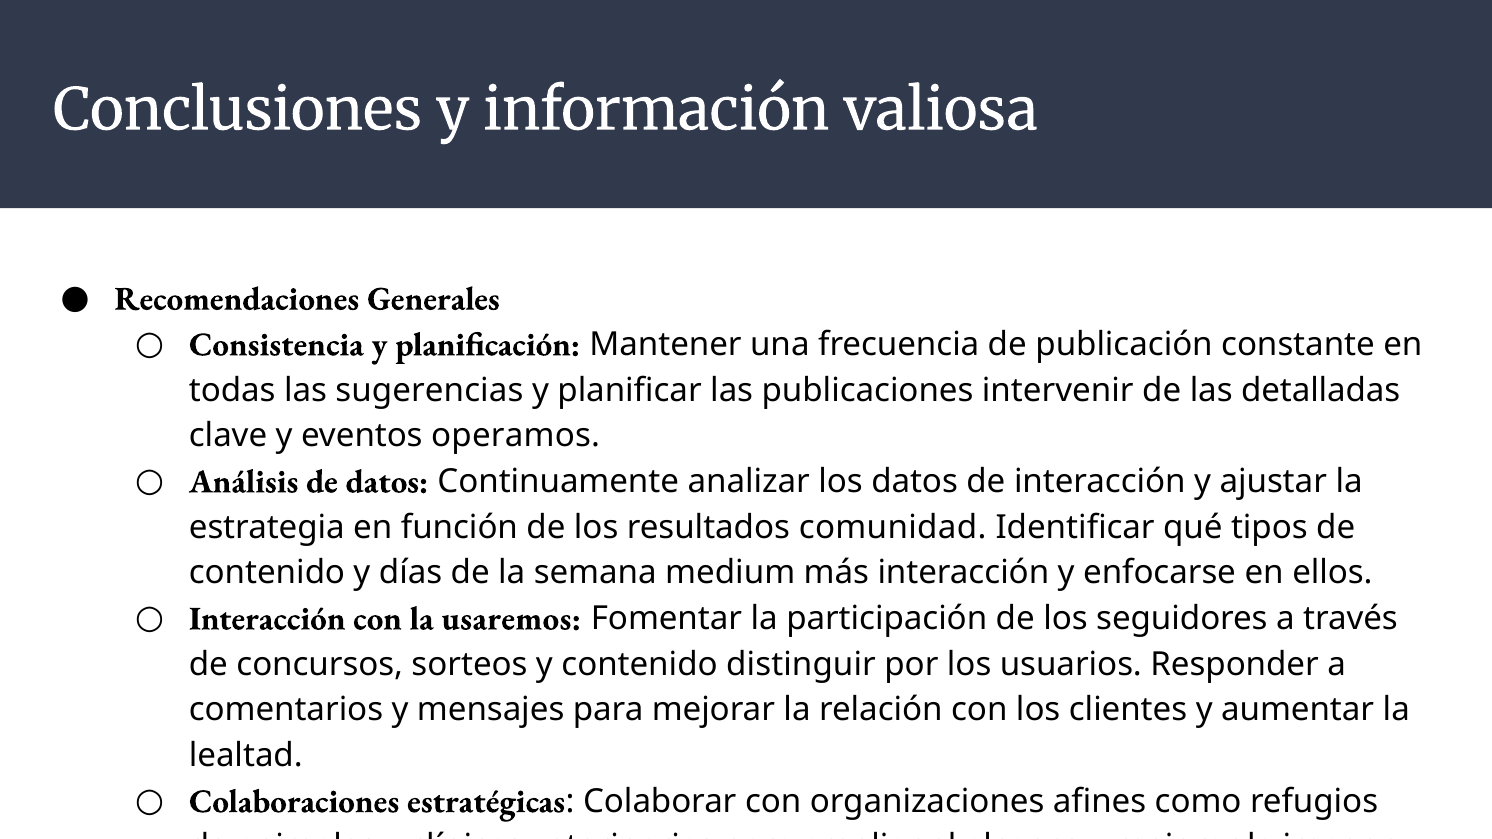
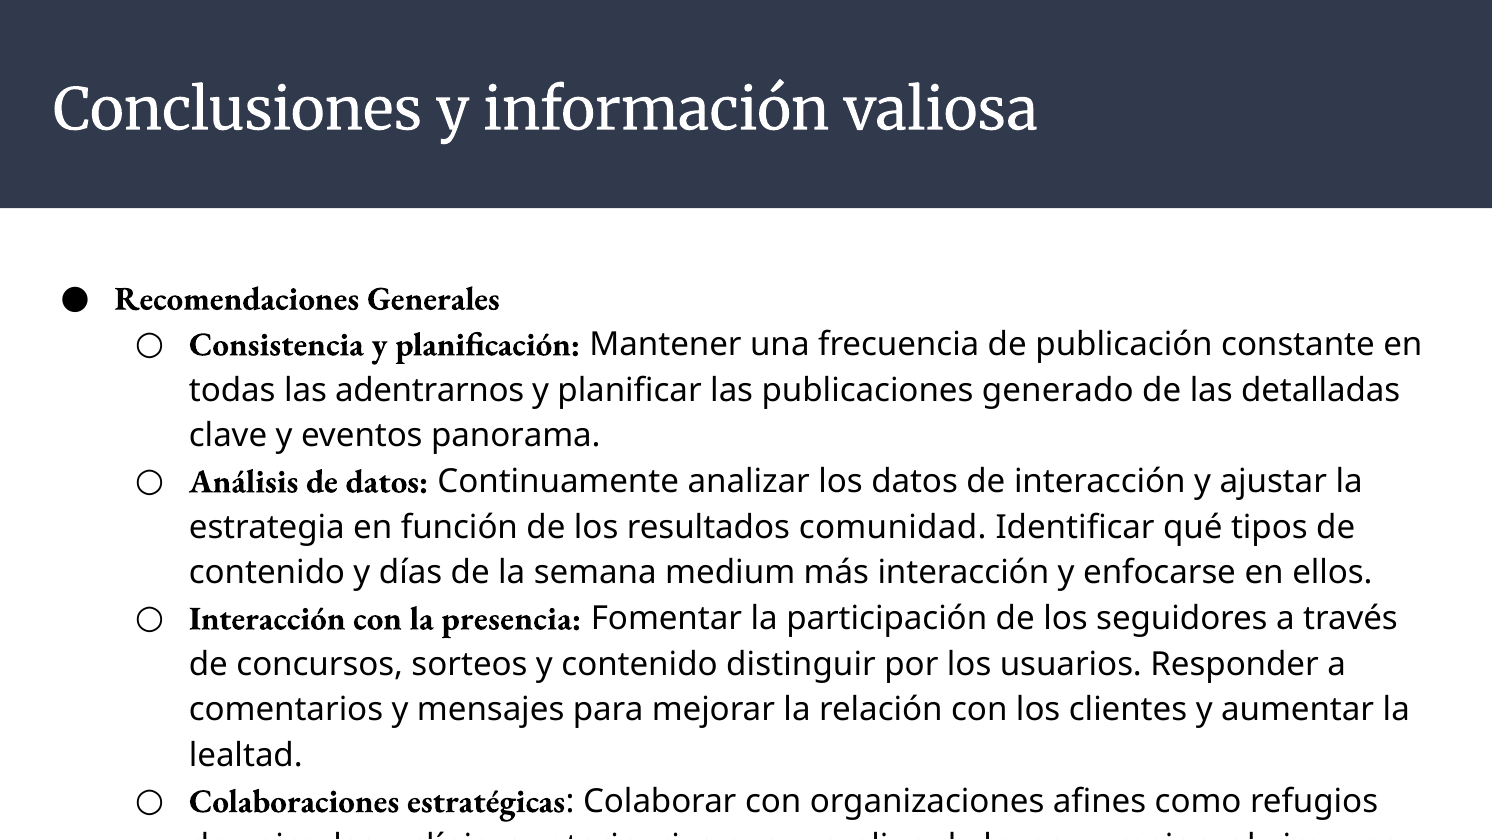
sugerencias: sugerencias -> adentrarnos
intervenir: intervenir -> generado
operamos: operamos -> panorama
usaremos: usaremos -> presencia
